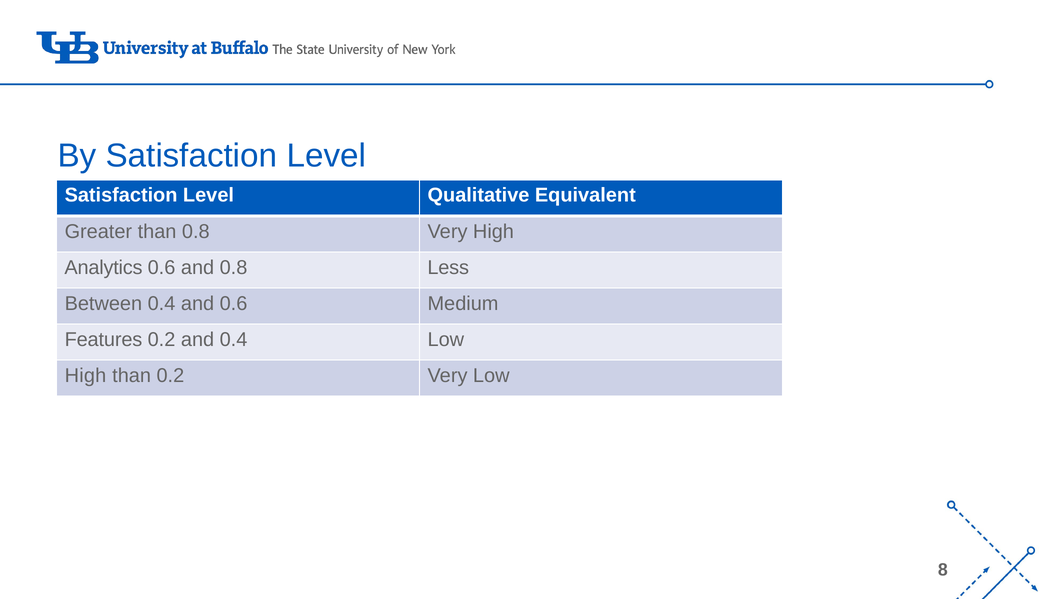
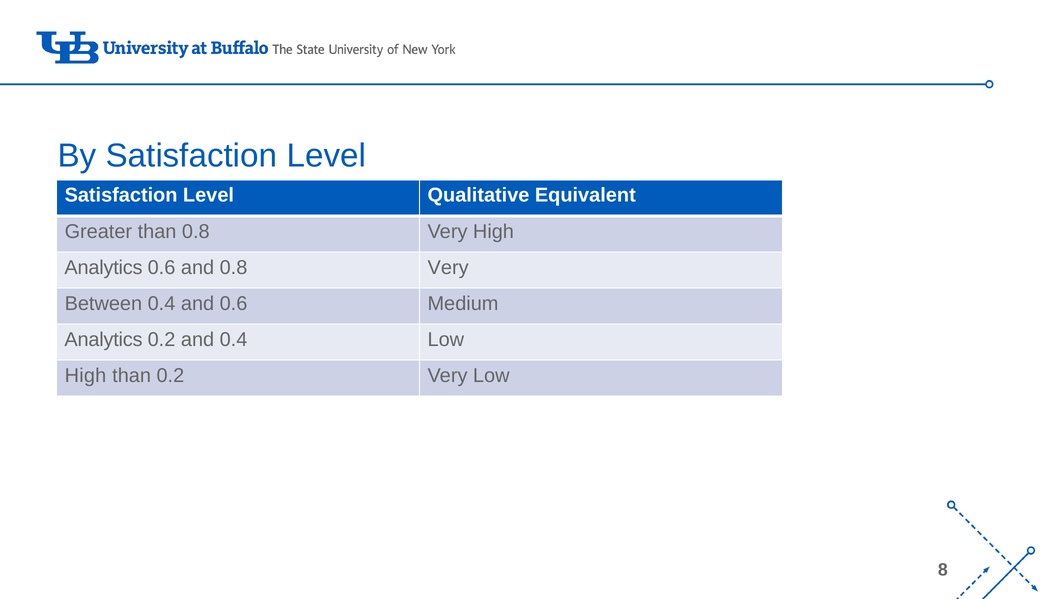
and 0.8 Less: Less -> Very
Features at (103, 339): Features -> Analytics
